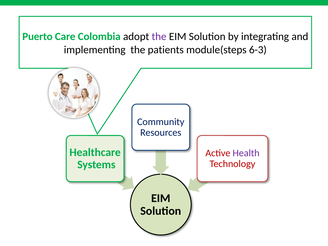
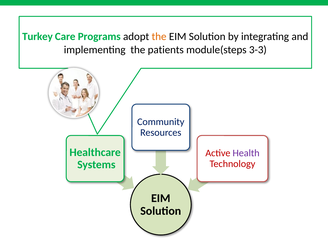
Puerto: Puerto -> Turkey
Colombia: Colombia -> Programs
the at (159, 37) colour: purple -> orange
6-3: 6-3 -> 3-3
